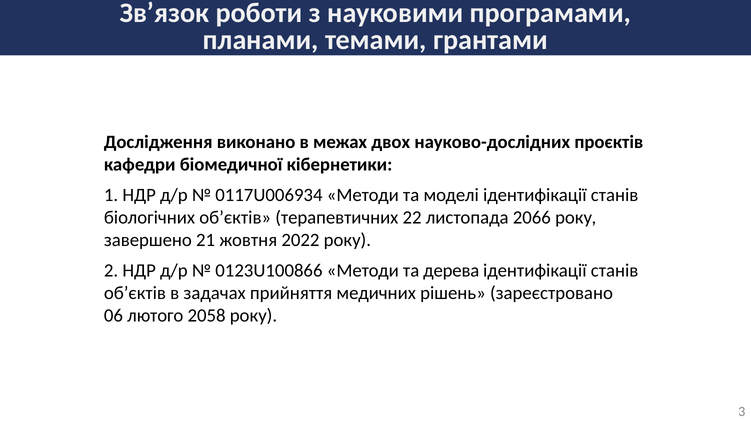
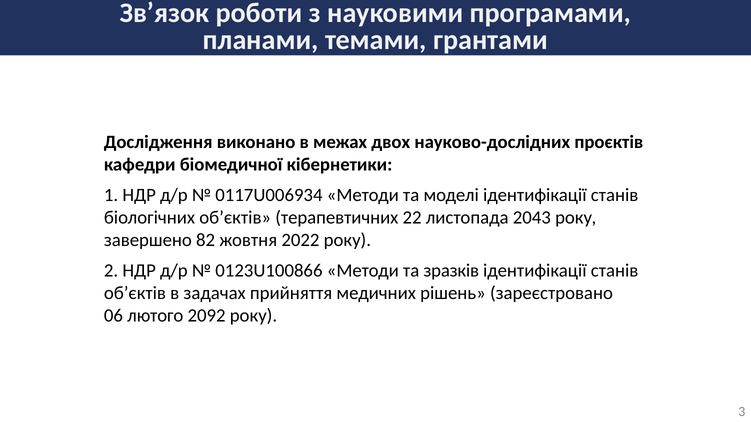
2066: 2066 -> 2043
21: 21 -> 82
дерева: дерева -> зразків
2058: 2058 -> 2092
